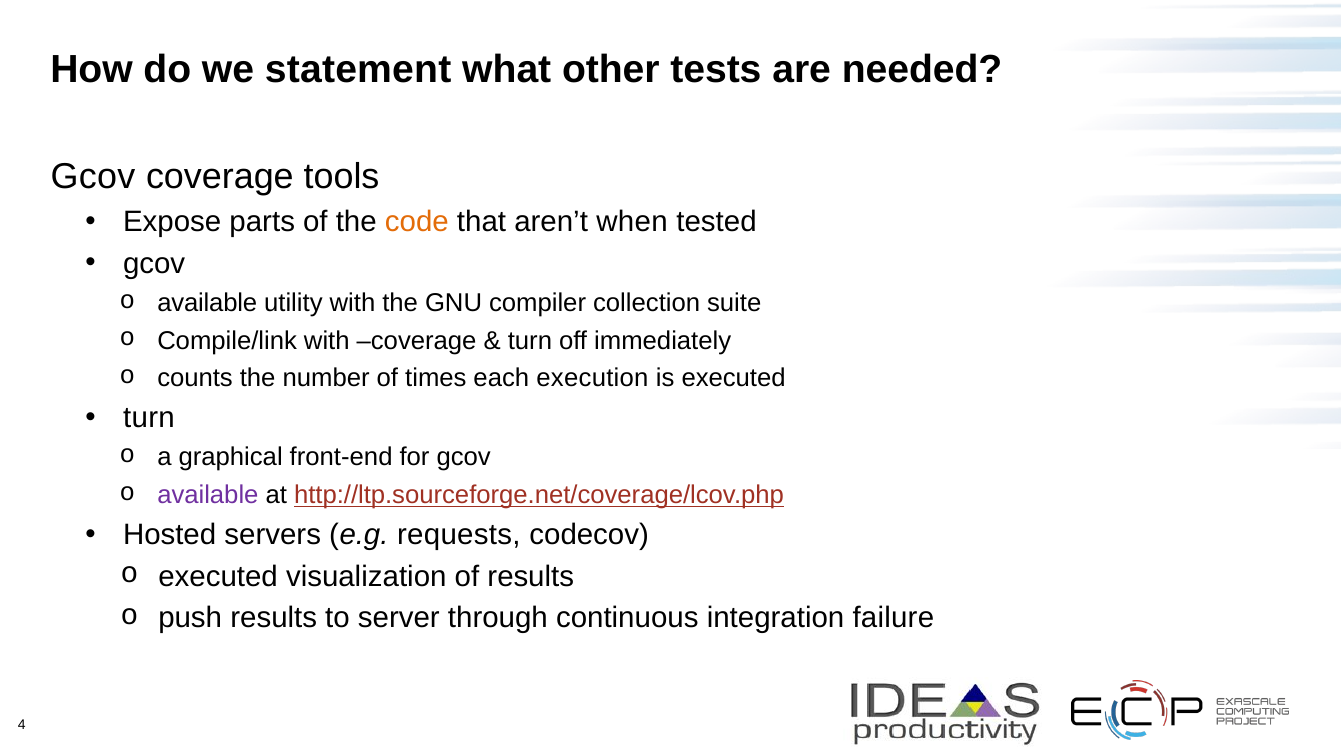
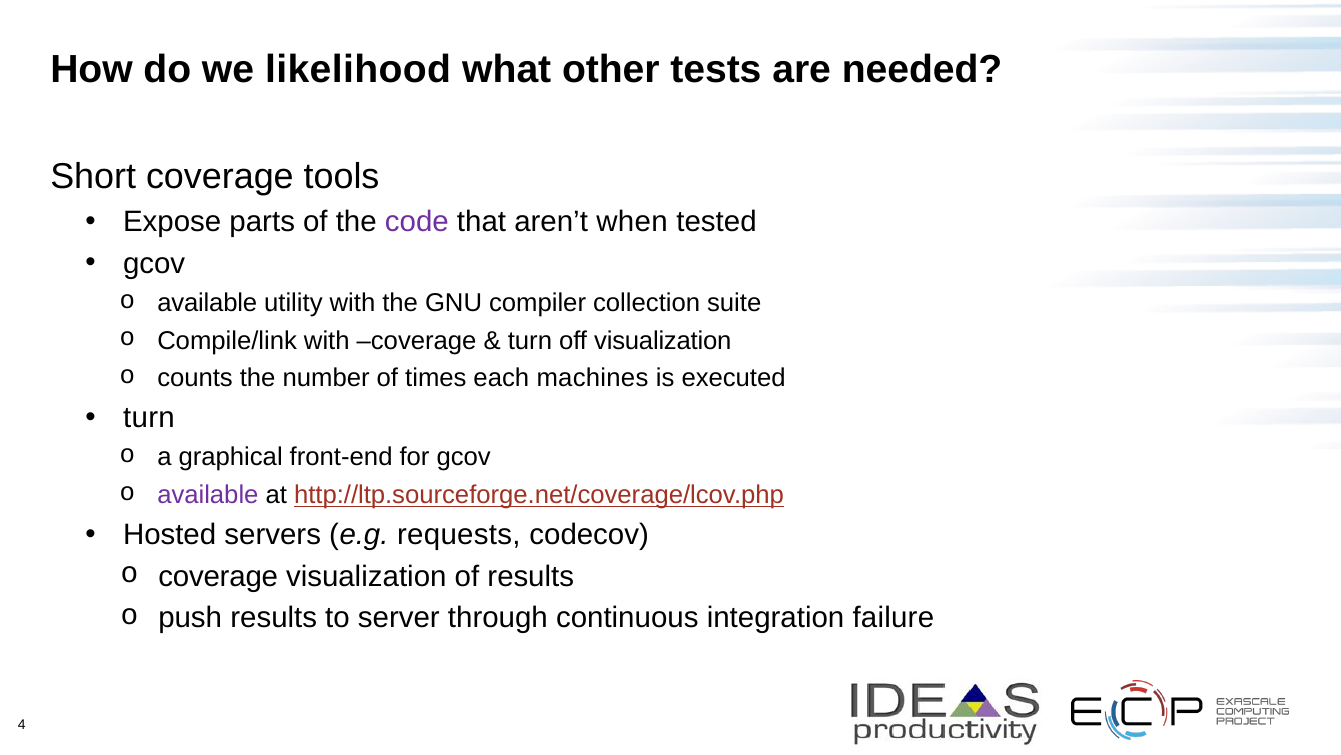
statement: statement -> likelihood
Gcov at (93, 176): Gcov -> Short
code colour: orange -> purple
off immediately: immediately -> visualization
execution: execution -> machines
executed at (218, 576): executed -> coverage
